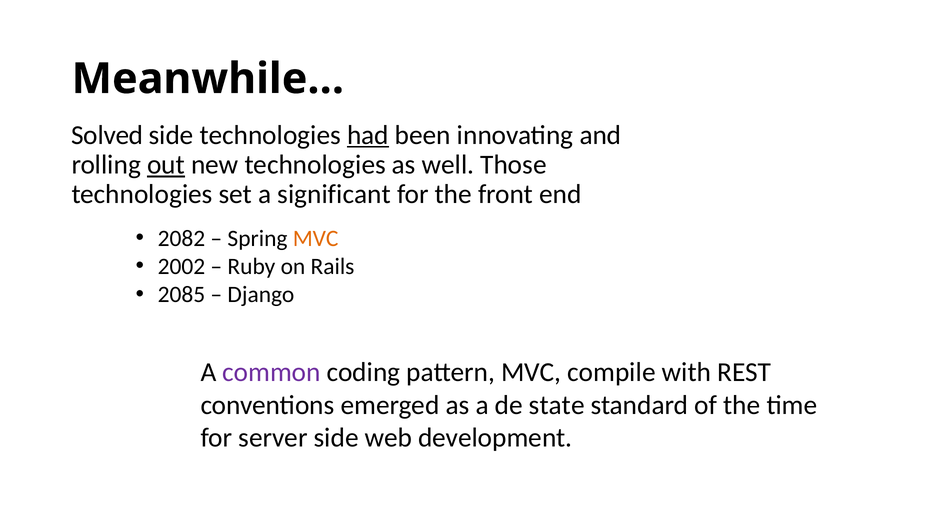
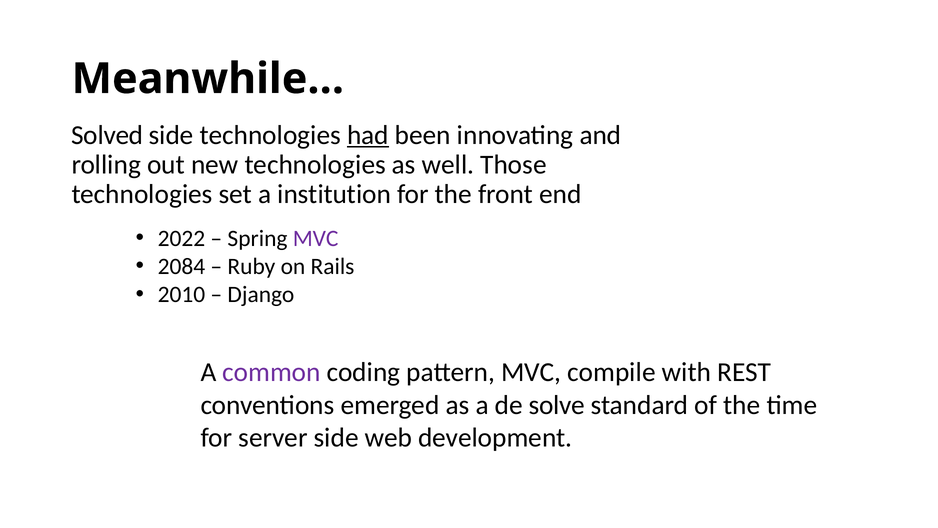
out underline: present -> none
significant: significant -> institution
2082: 2082 -> 2022
MVC at (316, 238) colour: orange -> purple
2002: 2002 -> 2084
2085: 2085 -> 2010
state: state -> solve
